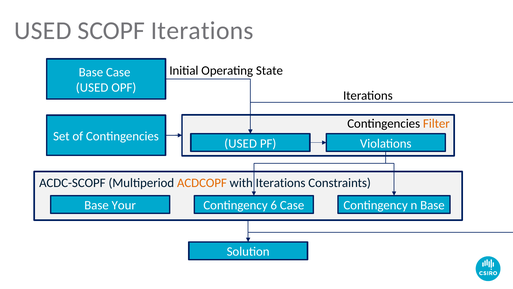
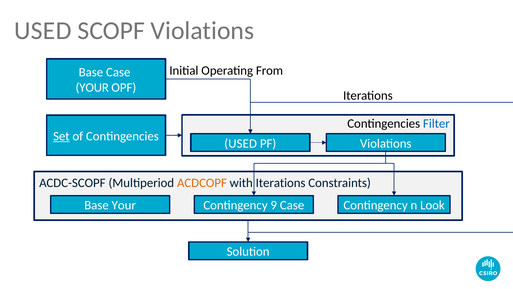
SCOPF Iterations: Iterations -> Violations
State: State -> From
USED at (92, 87): USED -> YOUR
Filter colour: orange -> blue
Set underline: none -> present
6: 6 -> 9
n Base: Base -> Look
